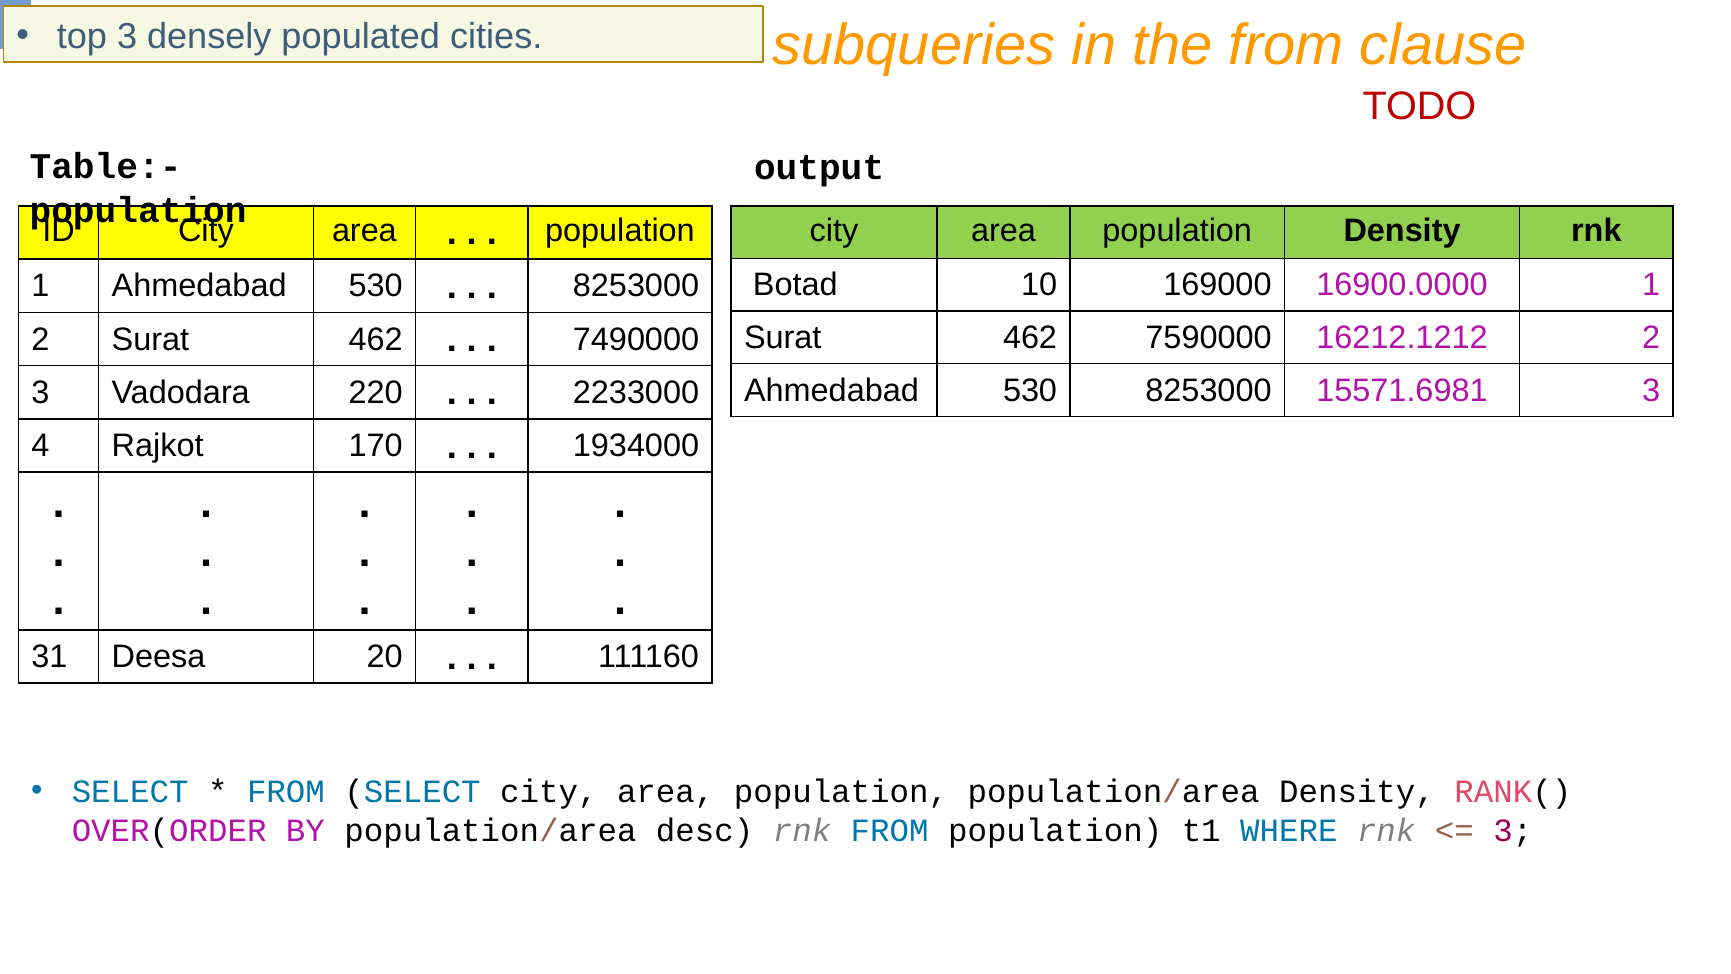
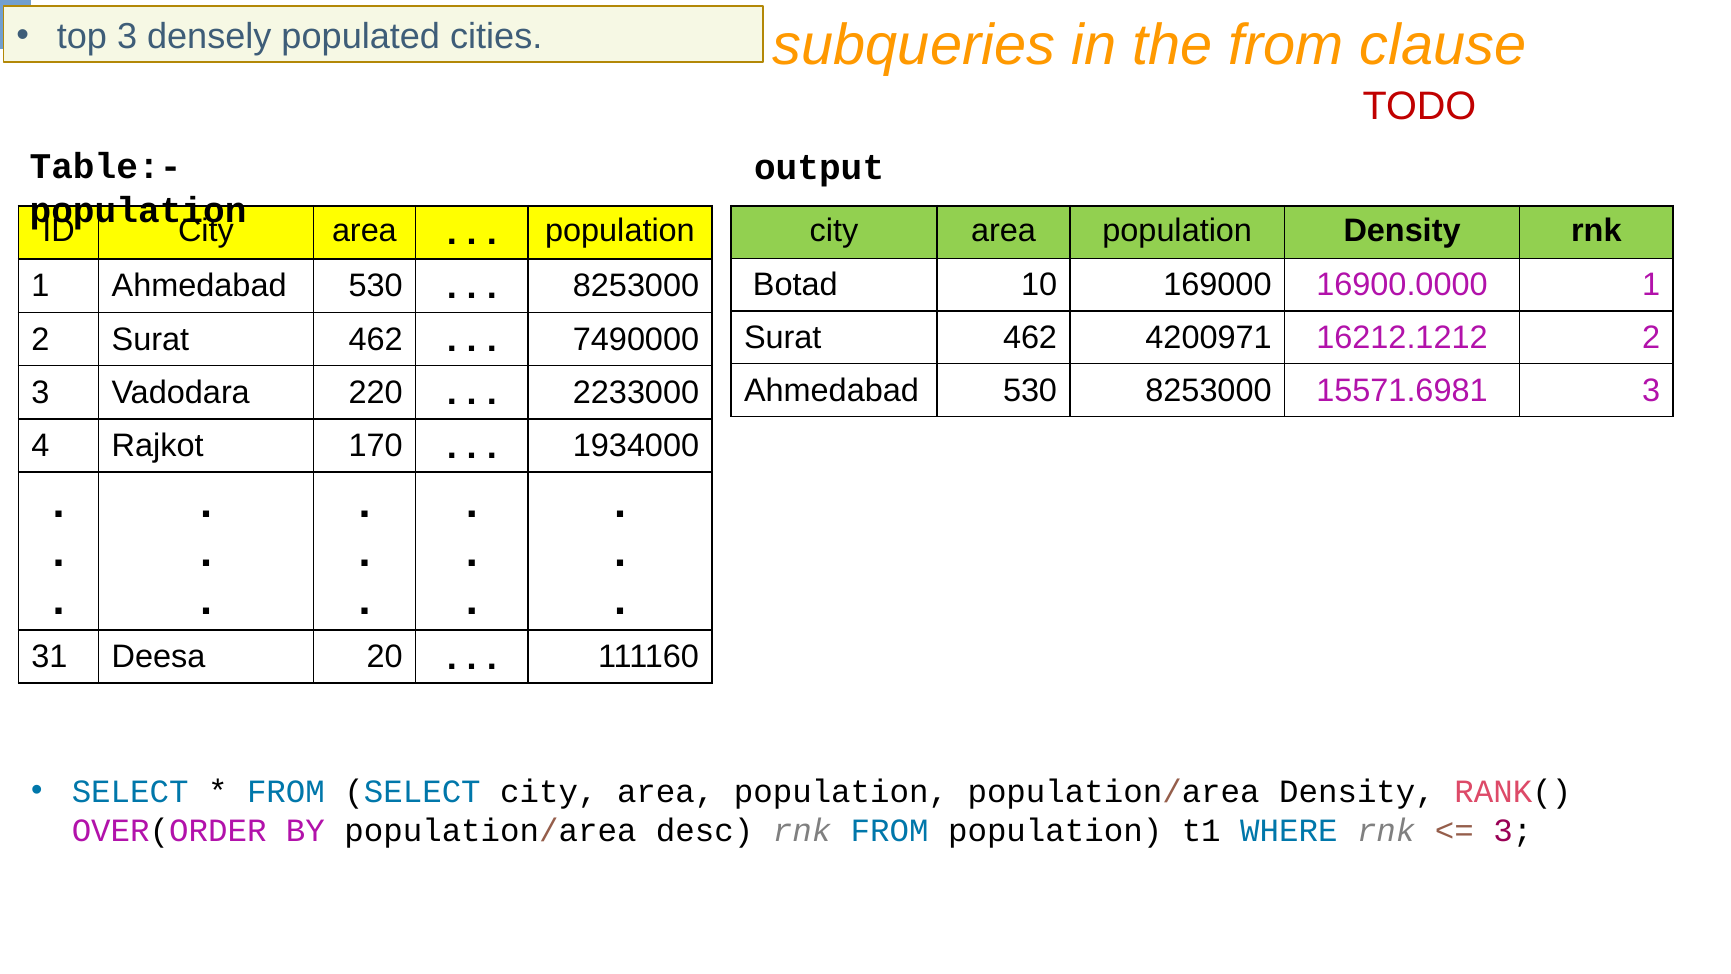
7590000: 7590000 -> 4200971
